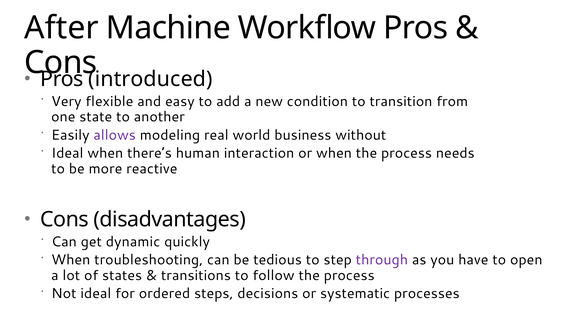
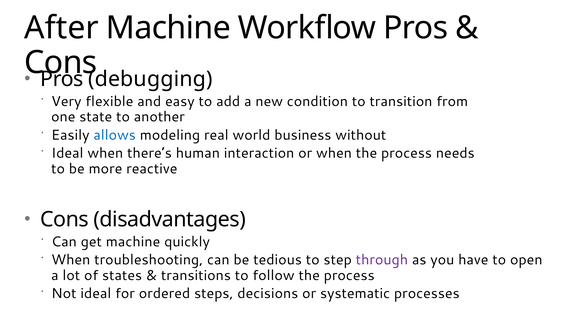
introduced: introduced -> debugging
allows colour: purple -> blue
get dynamic: dynamic -> machine
